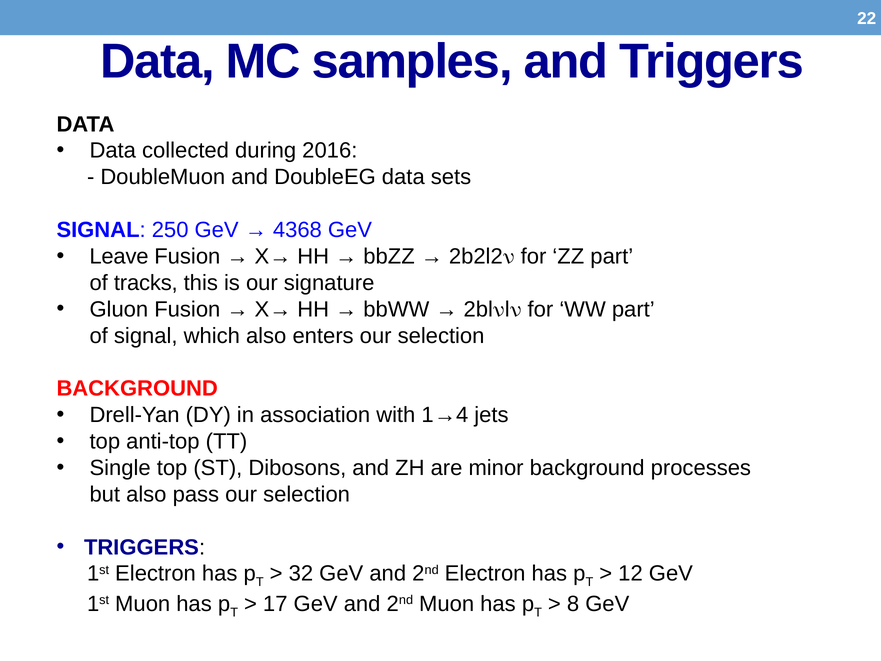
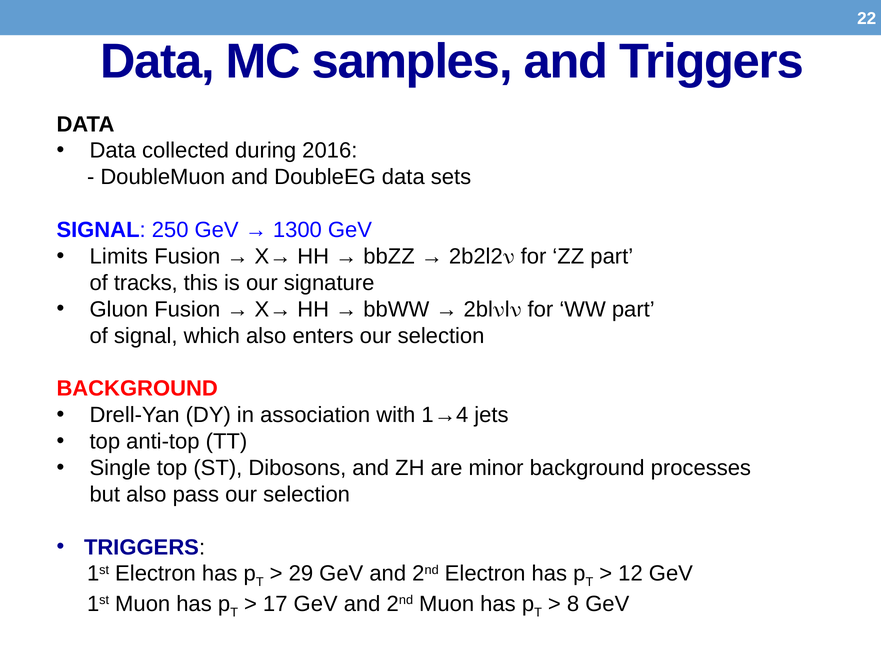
4368: 4368 -> 1300
Leave: Leave -> Limits
32: 32 -> 29
